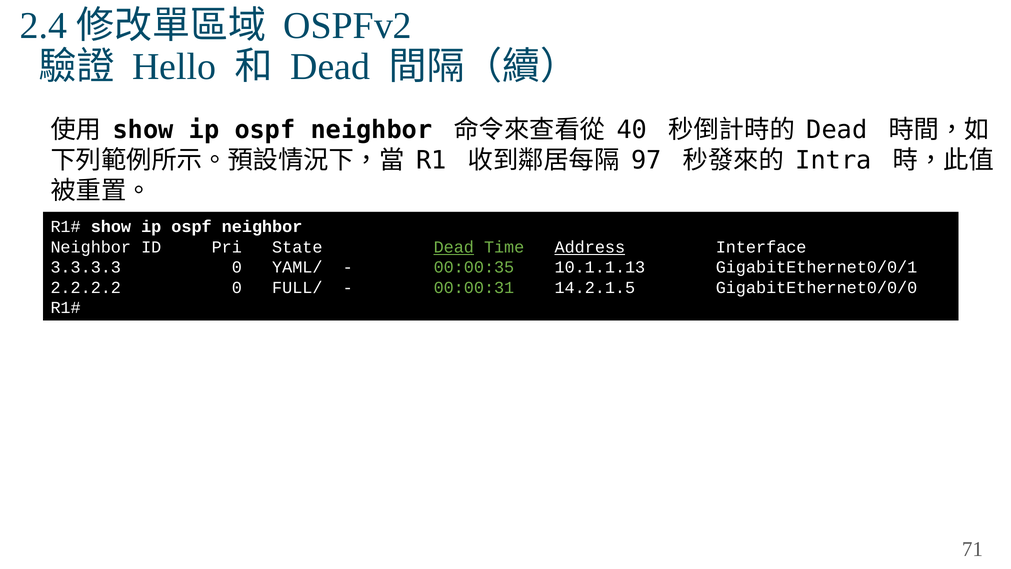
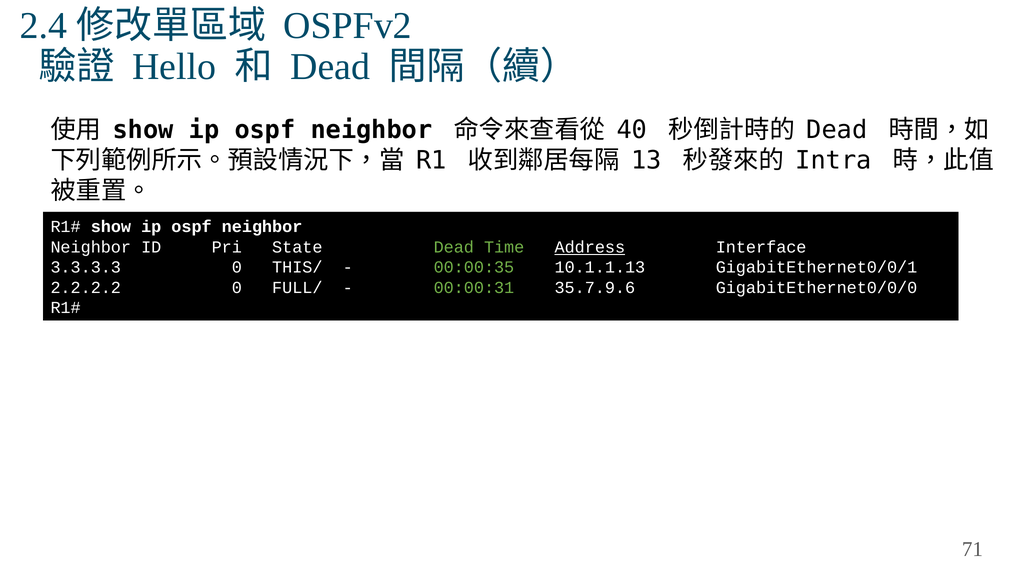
97: 97 -> 13
Dead at (454, 247) underline: present -> none
YAML/: YAML/ -> THIS/
14.2.1.5: 14.2.1.5 -> 35.7.9.6
